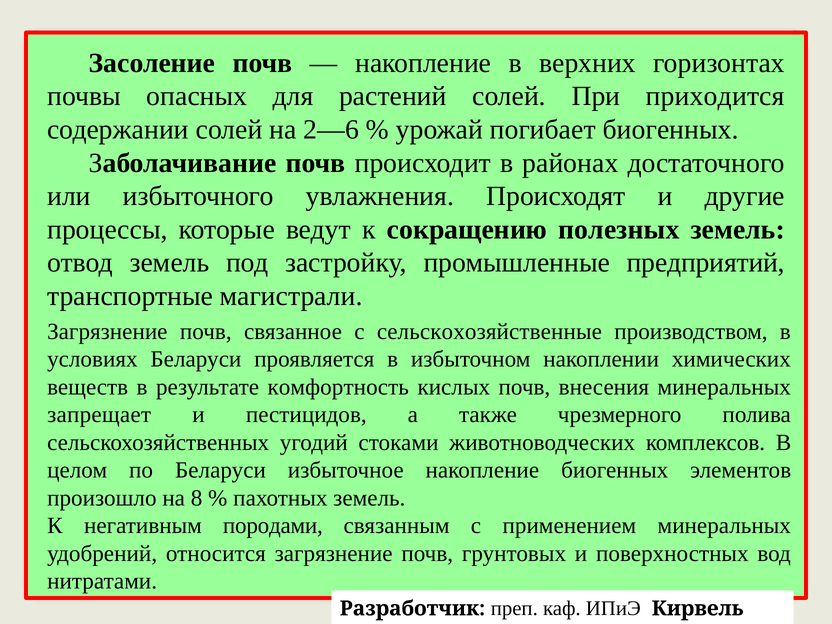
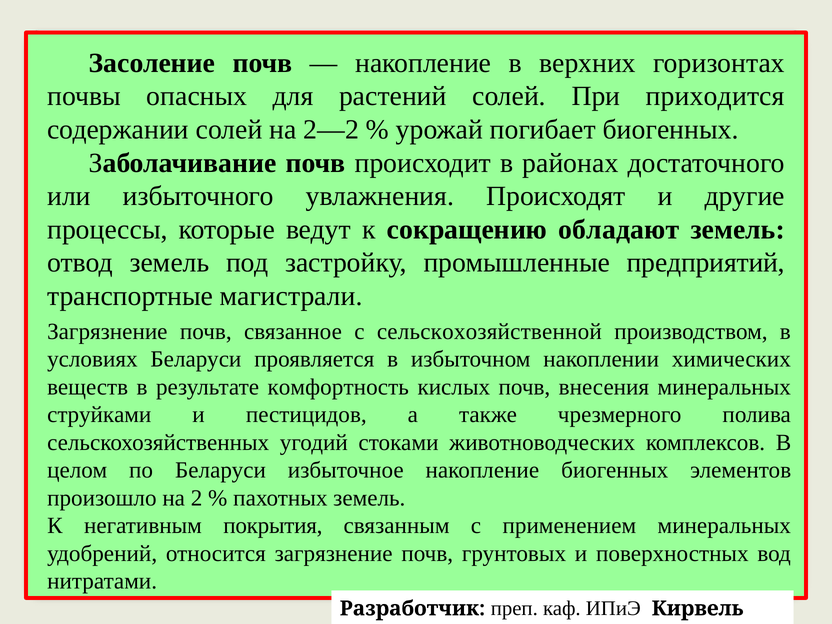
2—6: 2—6 -> 2—2
полезных: полезных -> обладают
сельскохозяйственные: сельскохозяйственные -> сельскохозяйственной
запрещает: запрещает -> струйками
8: 8 -> 2
породами: породами -> покрытия
